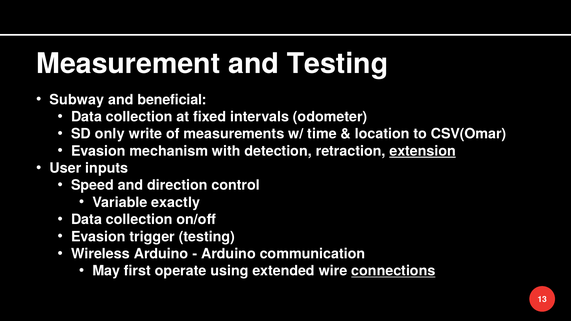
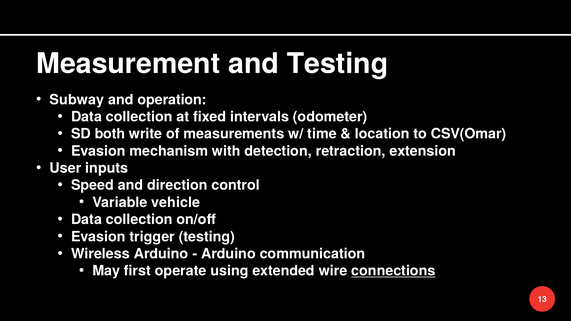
beneficial: beneficial -> operation
only: only -> both
extension underline: present -> none
exactly: exactly -> vehicle
